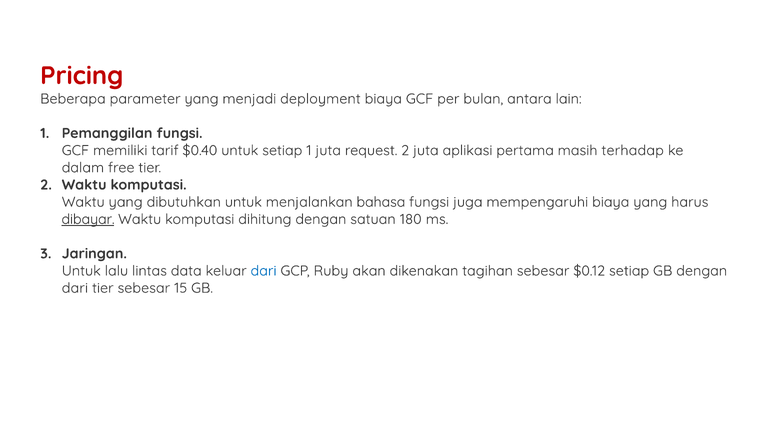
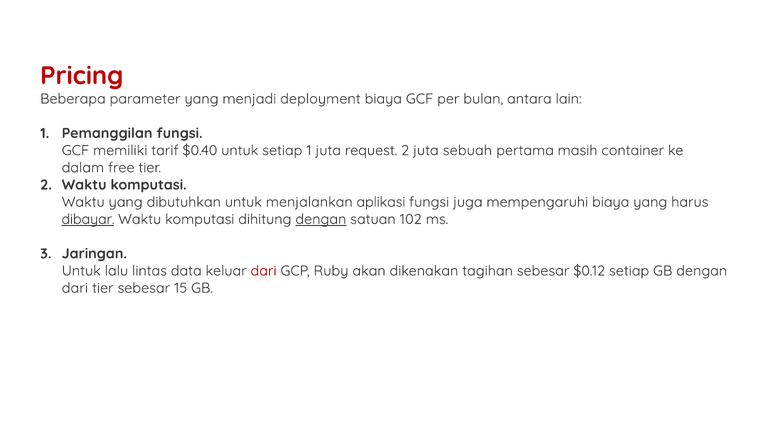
aplikasi: aplikasi -> sebuah
terhadap: terhadap -> container
bahasa: bahasa -> aplikasi
dengan at (321, 219) underline: none -> present
180: 180 -> 102
dari at (264, 271) colour: blue -> red
